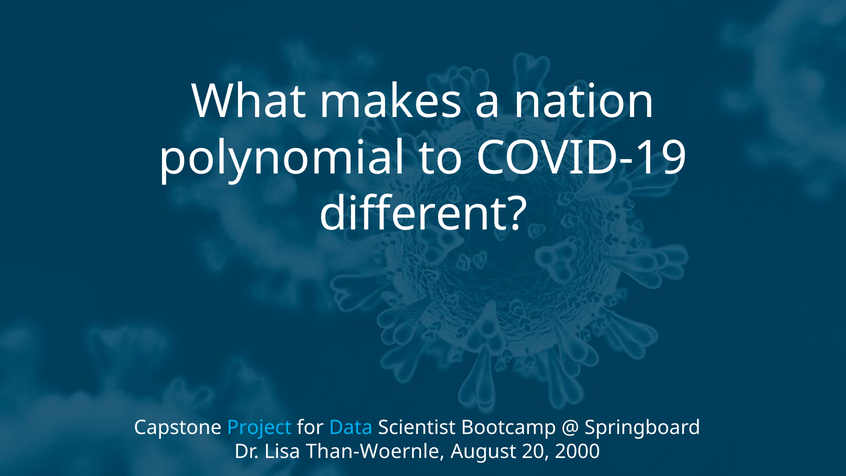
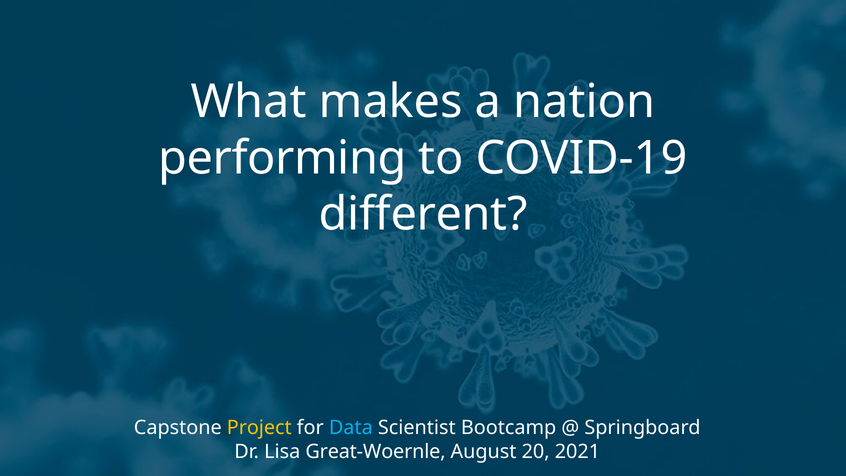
polynomial: polynomial -> performing
Project colour: light blue -> yellow
Than-Woernle: Than-Woernle -> Great-Woernle
2000: 2000 -> 2021
